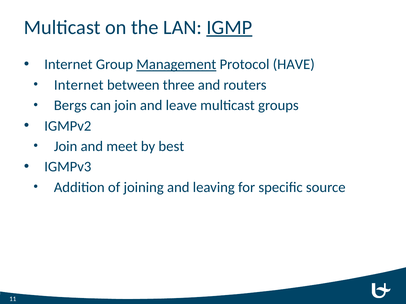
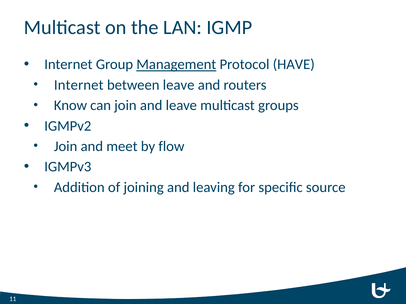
IGMP underline: present -> none
between three: three -> leave
Bergs: Bergs -> Know
best: best -> flow
